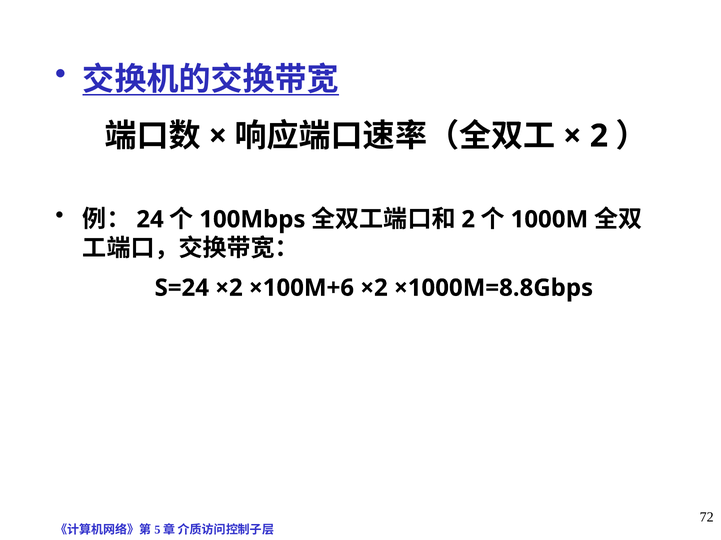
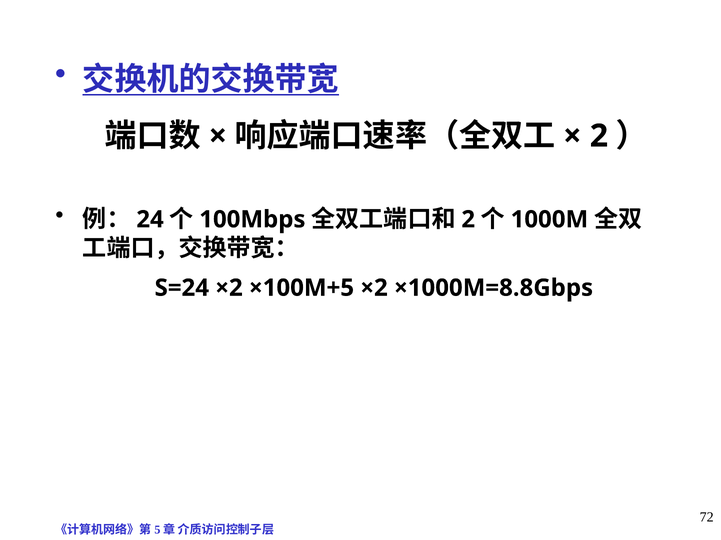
×100M+6: ×100M+6 -> ×100M+5
